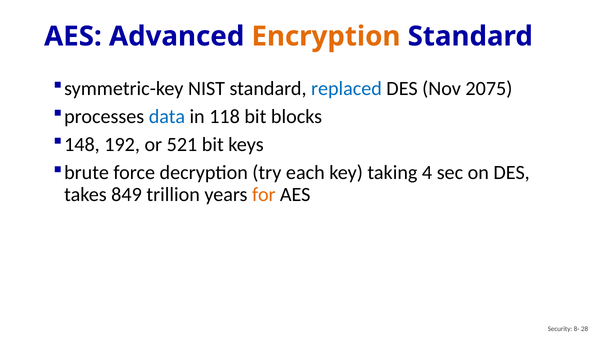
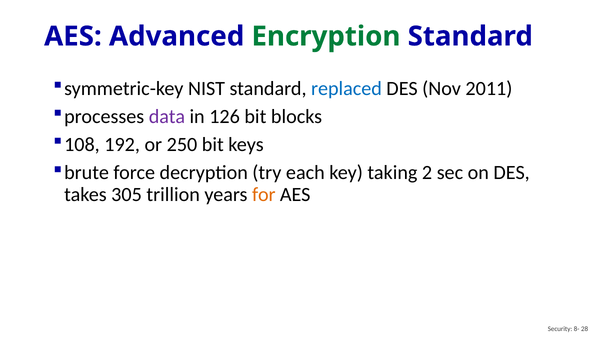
Encryption colour: orange -> green
2075: 2075 -> 2011
data colour: blue -> purple
118: 118 -> 126
148: 148 -> 108
521: 521 -> 250
4: 4 -> 2
849: 849 -> 305
